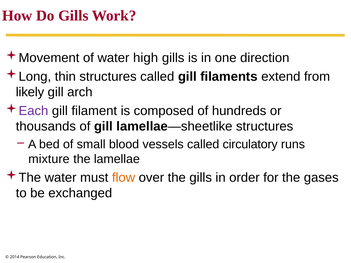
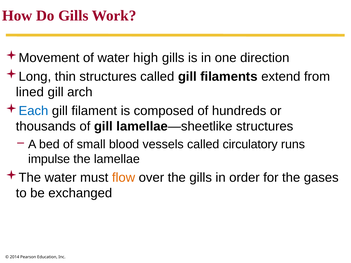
likely: likely -> lined
Each colour: purple -> blue
mixture: mixture -> impulse
